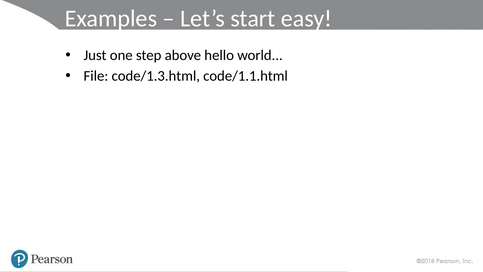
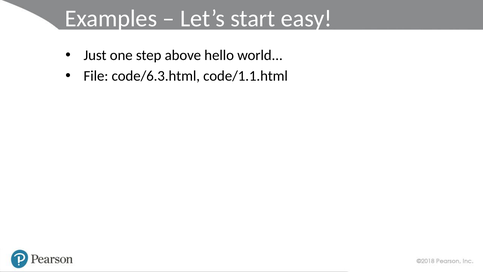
code/1.3.html: code/1.3.html -> code/6.3.html
